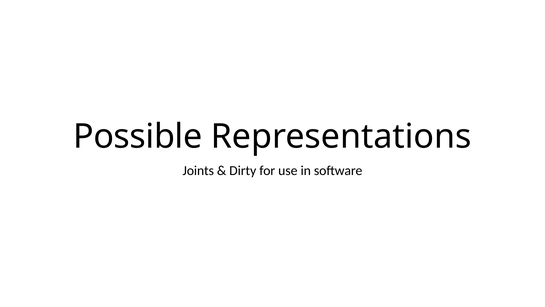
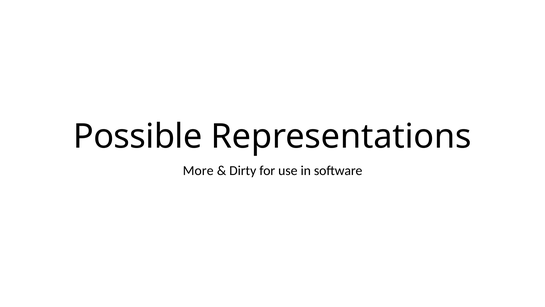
Joints: Joints -> More
